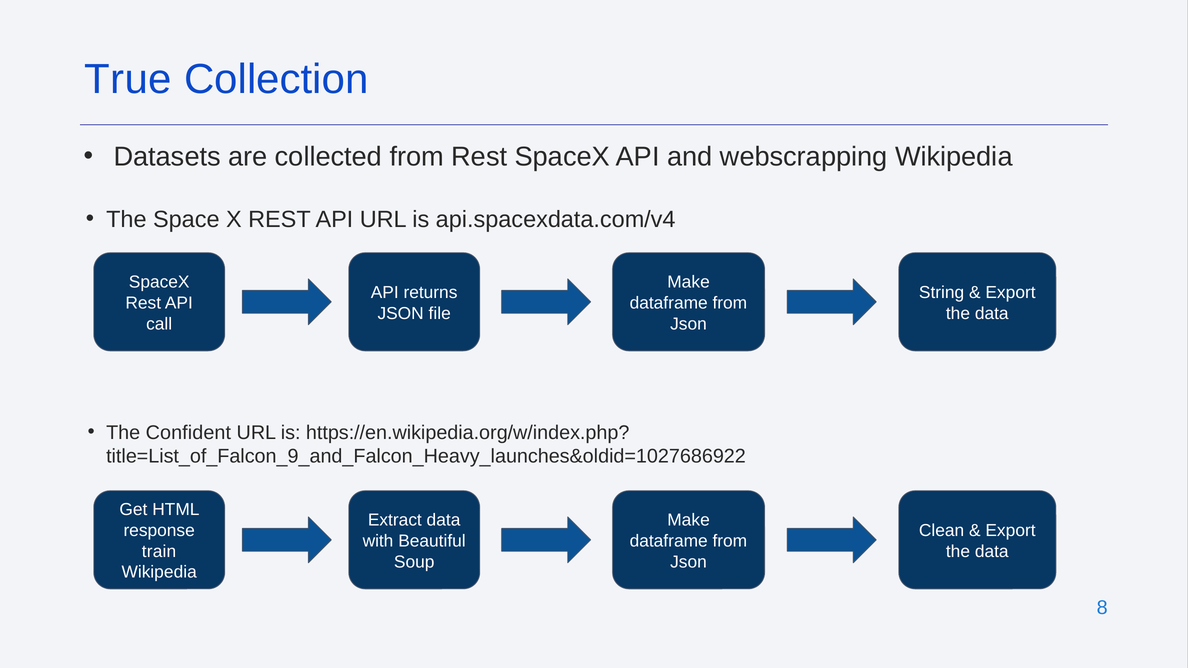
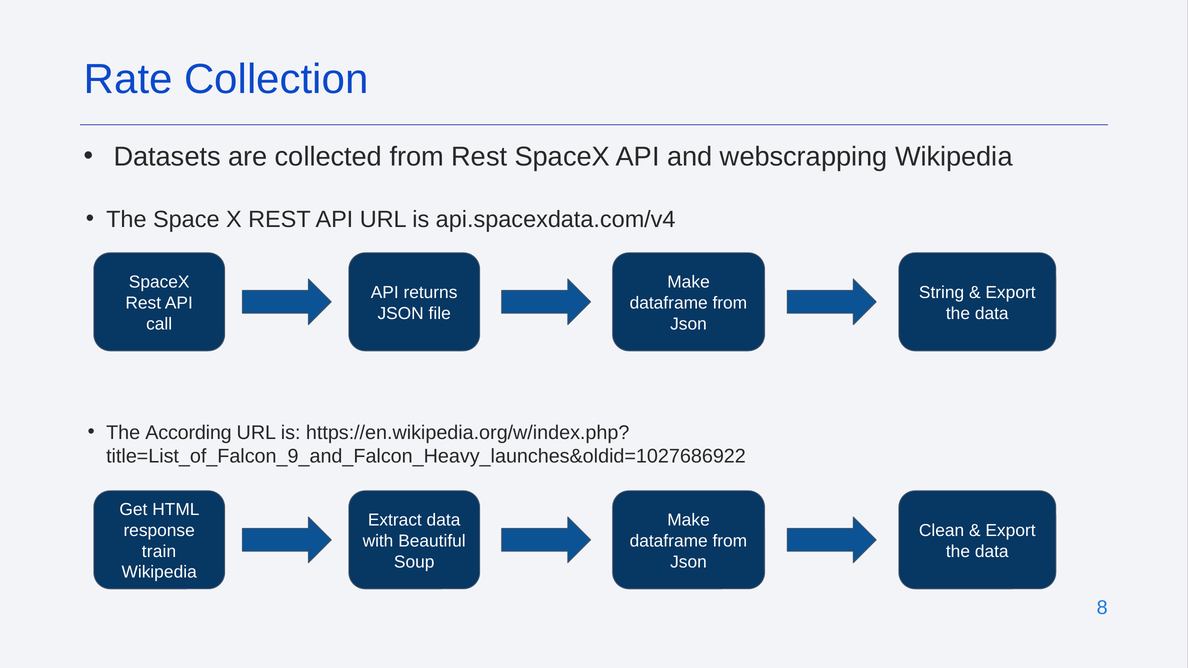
True: True -> Rate
Confident: Confident -> According
